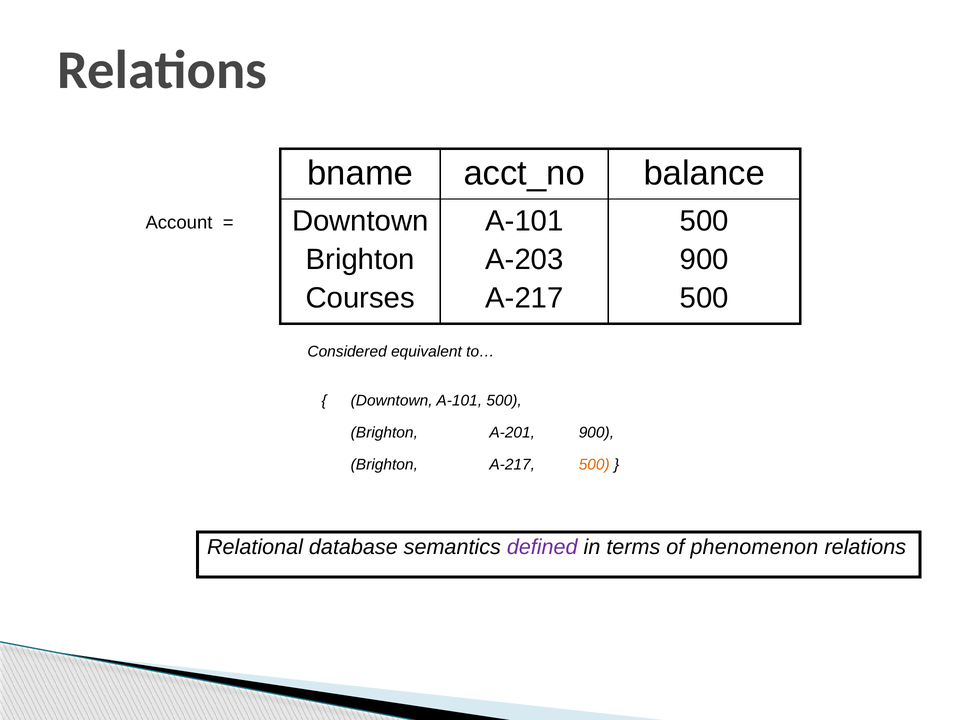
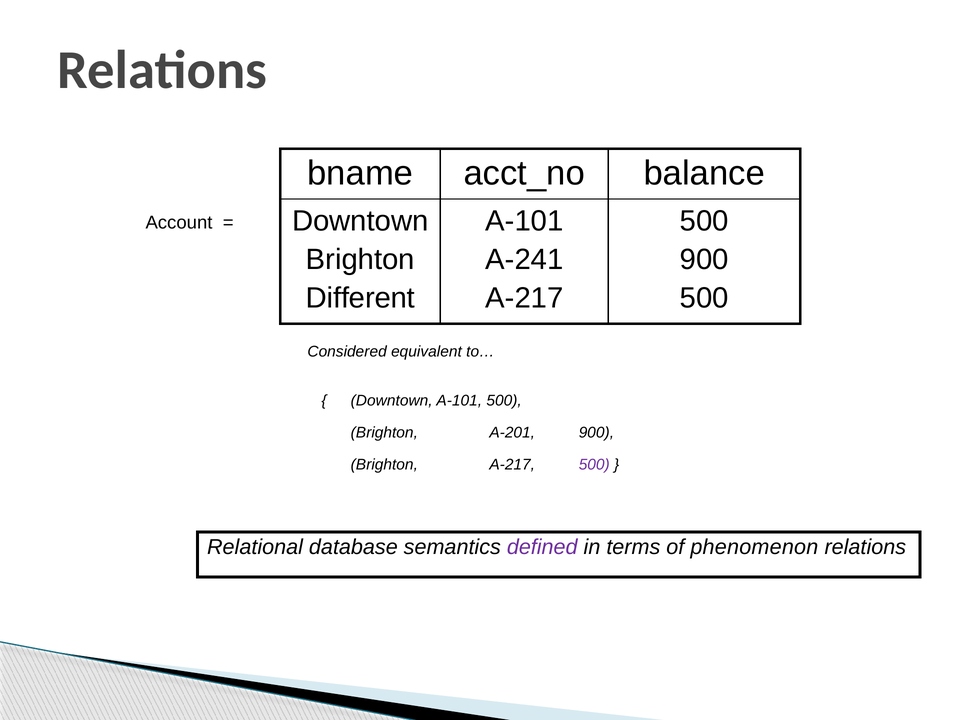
A-203: A-203 -> A-241
Courses: Courses -> Different
500 at (594, 465) colour: orange -> purple
